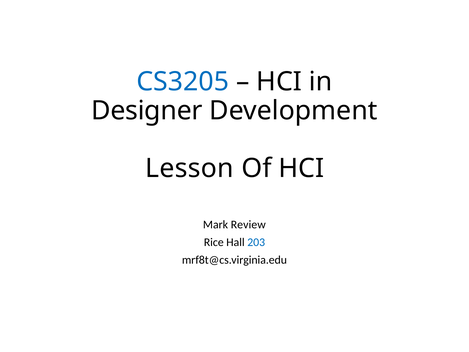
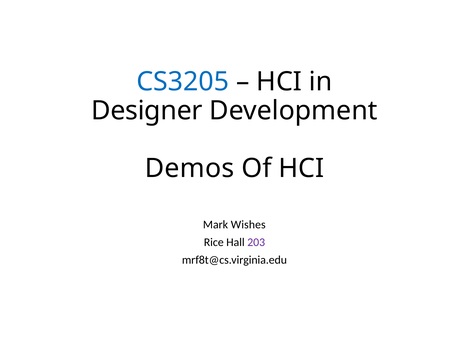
Lesson: Lesson -> Demos
Review: Review -> Wishes
203 colour: blue -> purple
